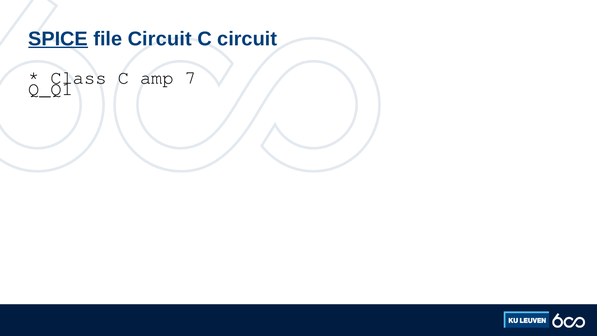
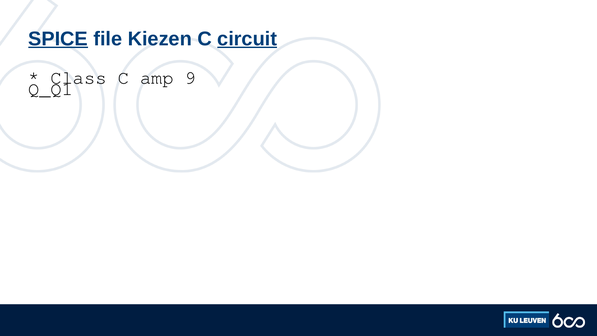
file Circuit: Circuit -> Kiezen
circuit at (247, 39) underline: none -> present
7: 7 -> 9
